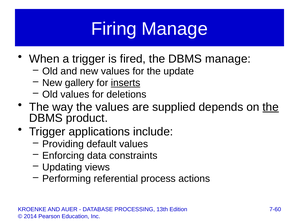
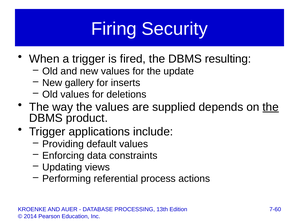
Firing Manage: Manage -> Security
DBMS manage: manage -> resulting
inserts underline: present -> none
